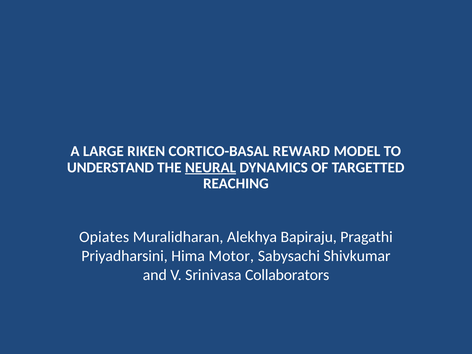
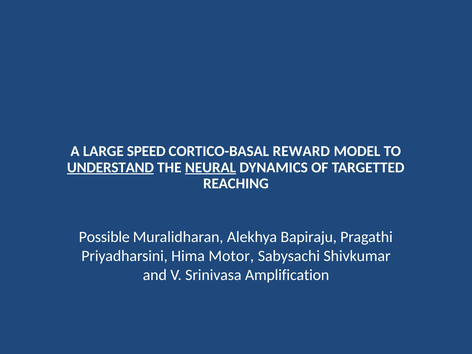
RIKEN: RIKEN -> SPEED
UNDERSTAND underline: none -> present
Opiates: Opiates -> Possible
Collaborators: Collaborators -> Amplification
